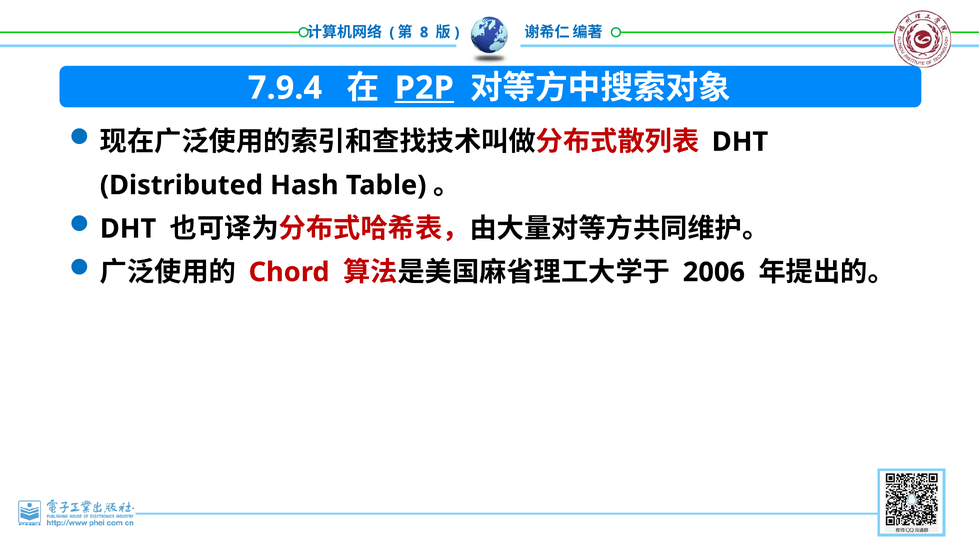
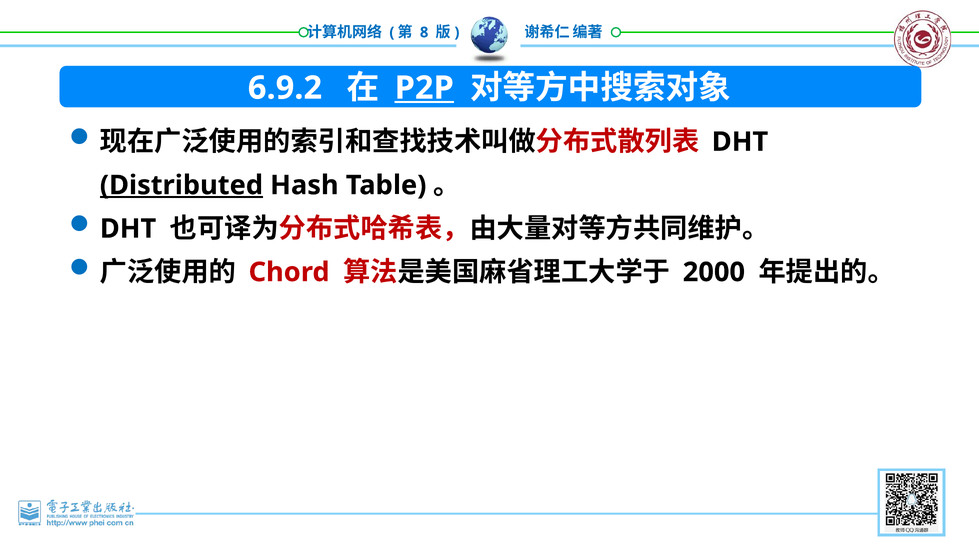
7.9.4: 7.9.4 -> 6.9.2
Distributed underline: none -> present
2006: 2006 -> 2000
